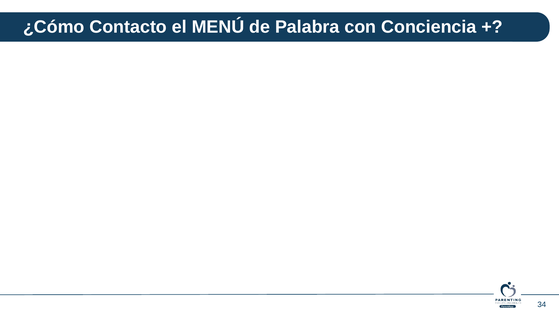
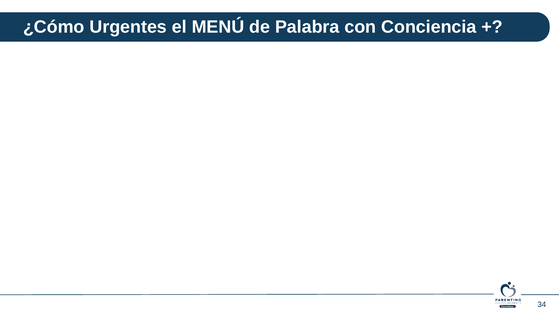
Contacto: Contacto -> Urgentes
